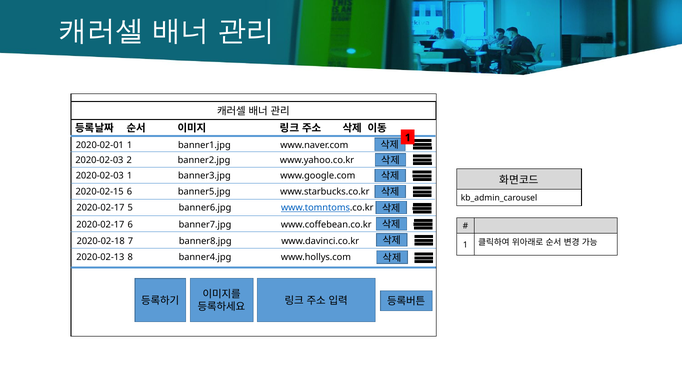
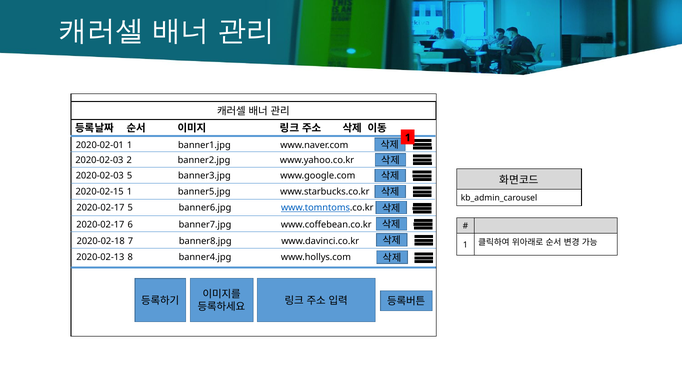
2020-02-03 1: 1 -> 5
2020-02-15 6: 6 -> 1
